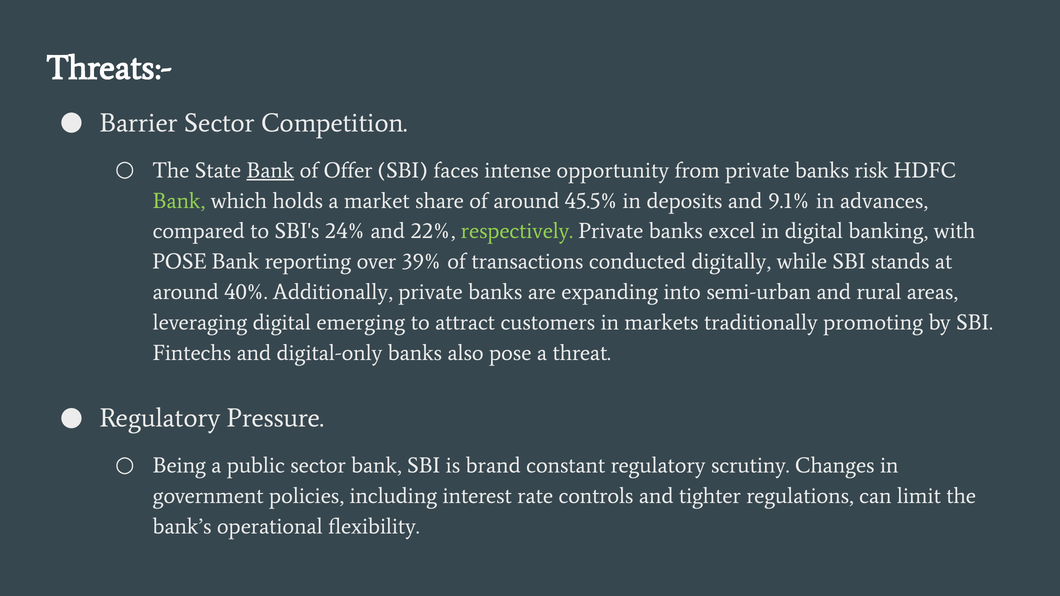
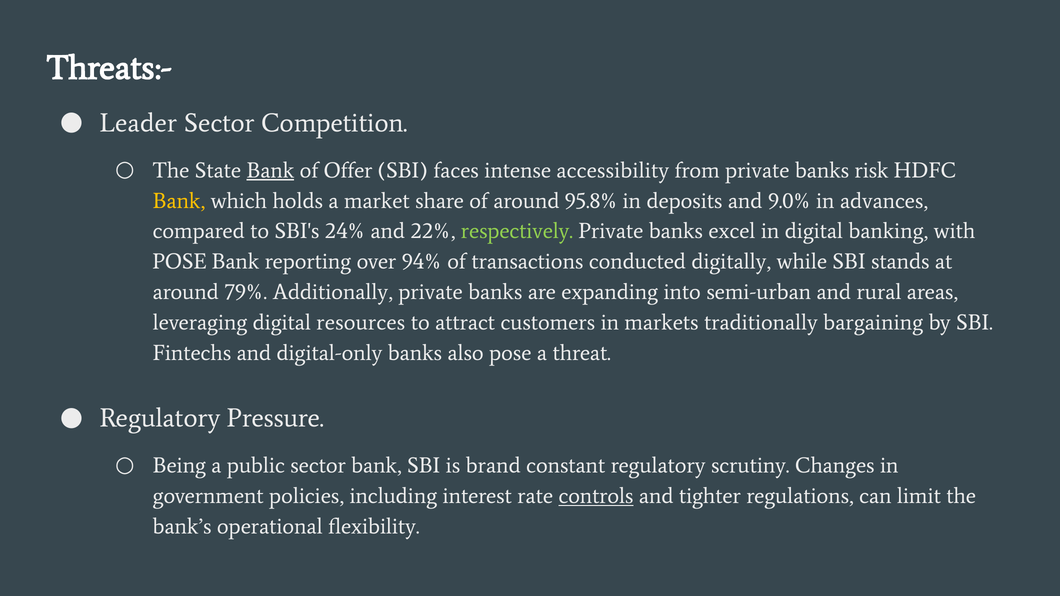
Barrier: Barrier -> Leader
opportunity: opportunity -> accessibility
Bank at (179, 201) colour: light green -> yellow
45.5%: 45.5% -> 95.8%
9.1%: 9.1% -> 9.0%
39%: 39% -> 94%
40%: 40% -> 79%
emerging: emerging -> resources
promoting: promoting -> bargaining
controls underline: none -> present
